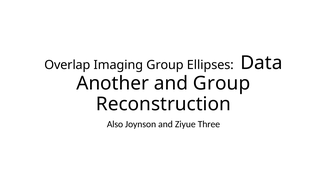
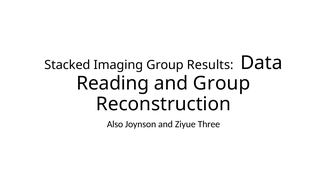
Overlap: Overlap -> Stacked
Ellipses: Ellipses -> Results
Another: Another -> Reading
